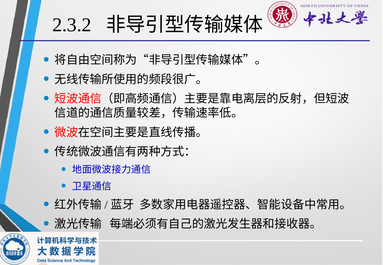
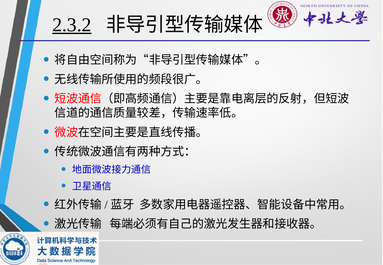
2.3.2 underline: none -> present
